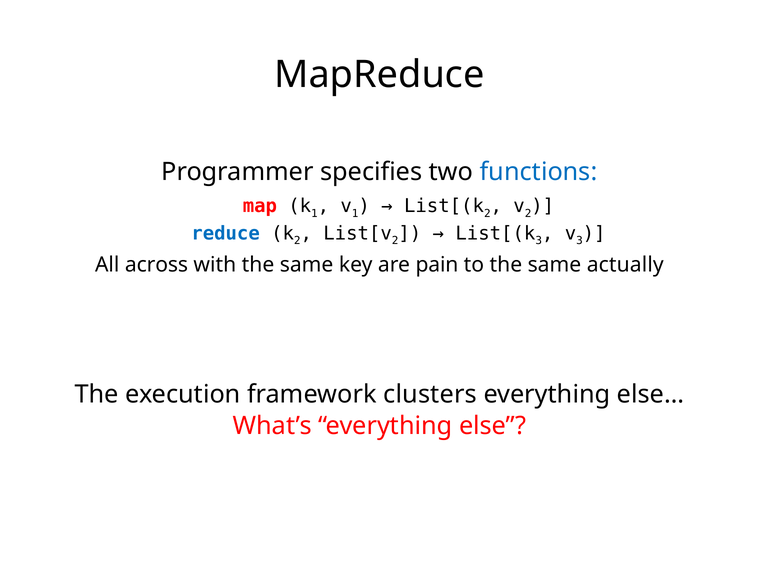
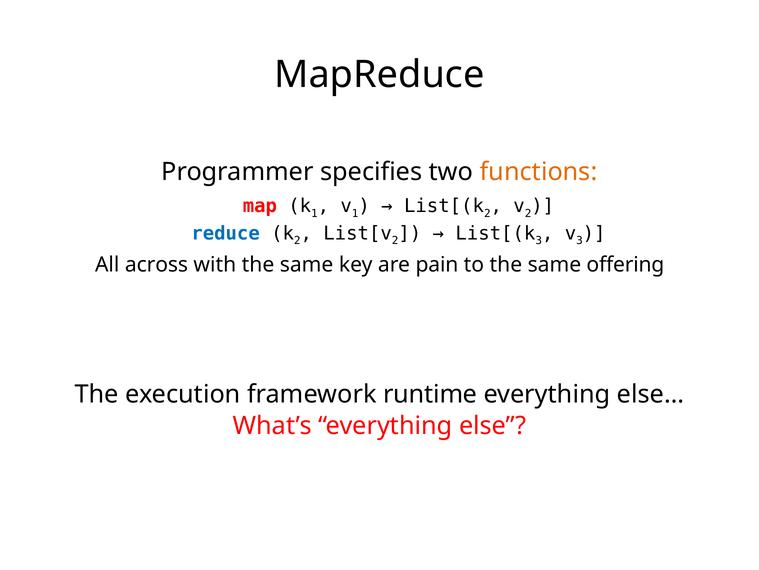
functions colour: blue -> orange
actually: actually -> offering
clusters: clusters -> runtime
